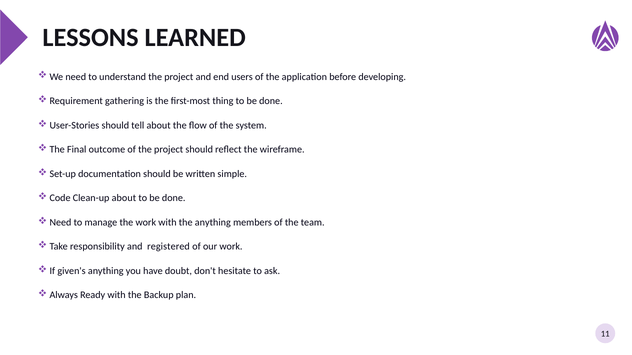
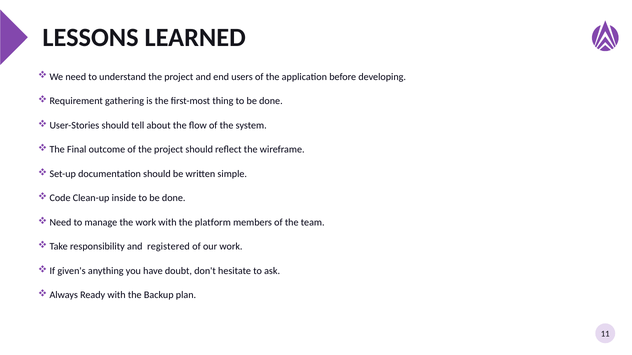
Clean-up about: about -> inside
the anything: anything -> platform
